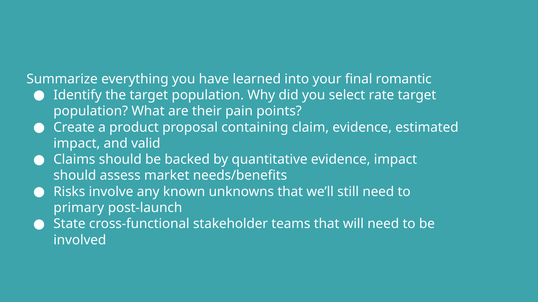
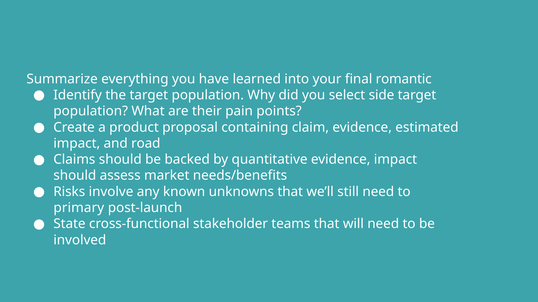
rate: rate -> side
valid: valid -> road
